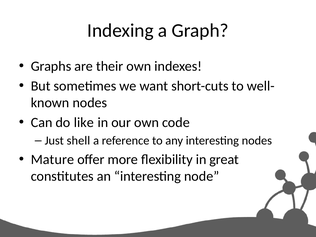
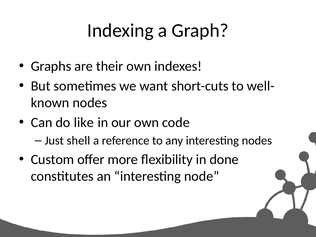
Mature: Mature -> Custom
great: great -> done
